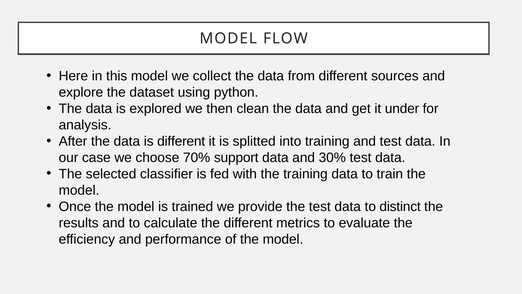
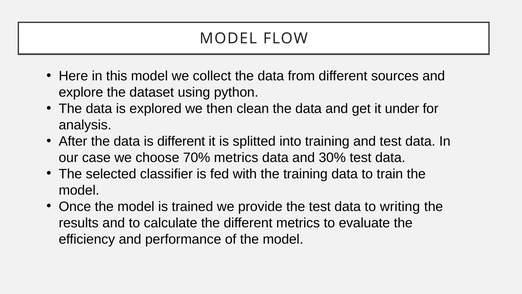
70% support: support -> metrics
distinct: distinct -> writing
